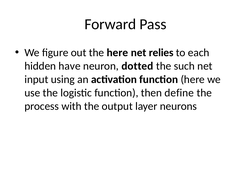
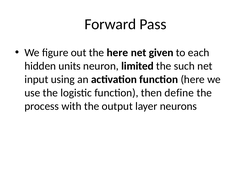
relies: relies -> given
have: have -> units
dotted: dotted -> limited
